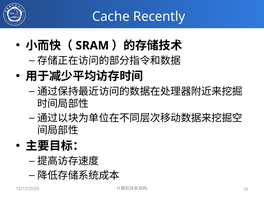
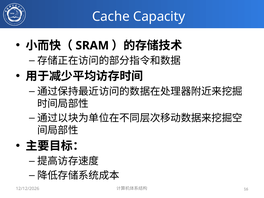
Recently: Recently -> Capacity
